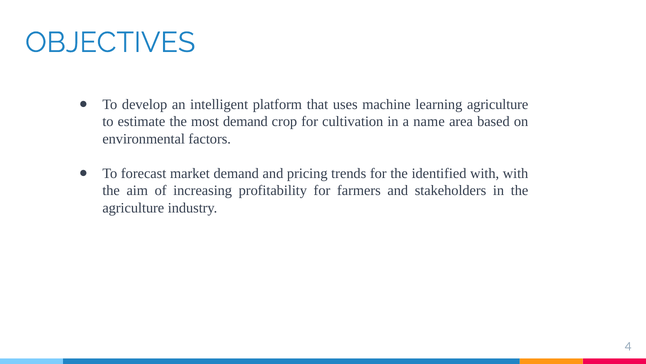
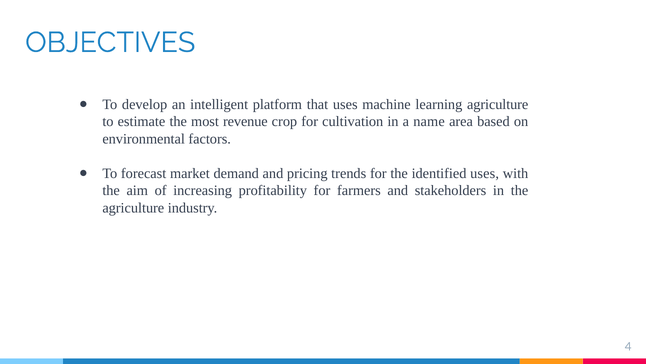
most demand: demand -> revenue
identified with: with -> uses
